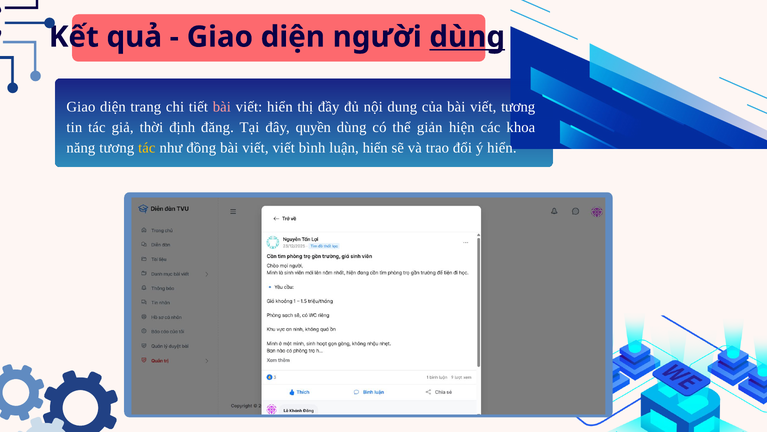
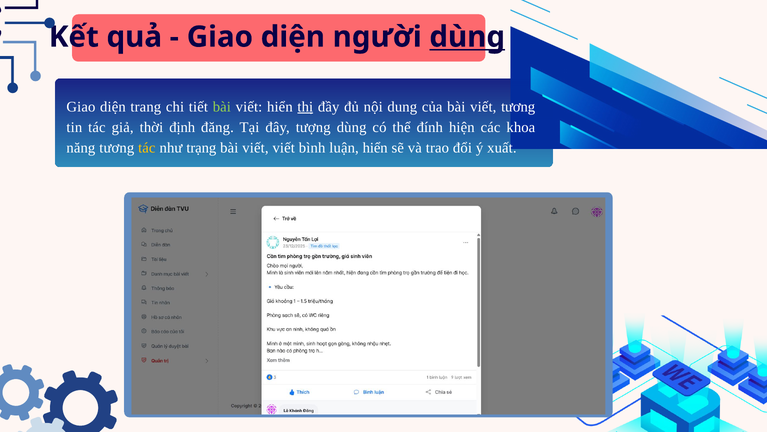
bài at (222, 107) colour: pink -> light green
thị underline: none -> present
quyền: quyền -> tượng
giản: giản -> đính
đồng: đồng -> trạng
ý hiển: hiển -> xuất
